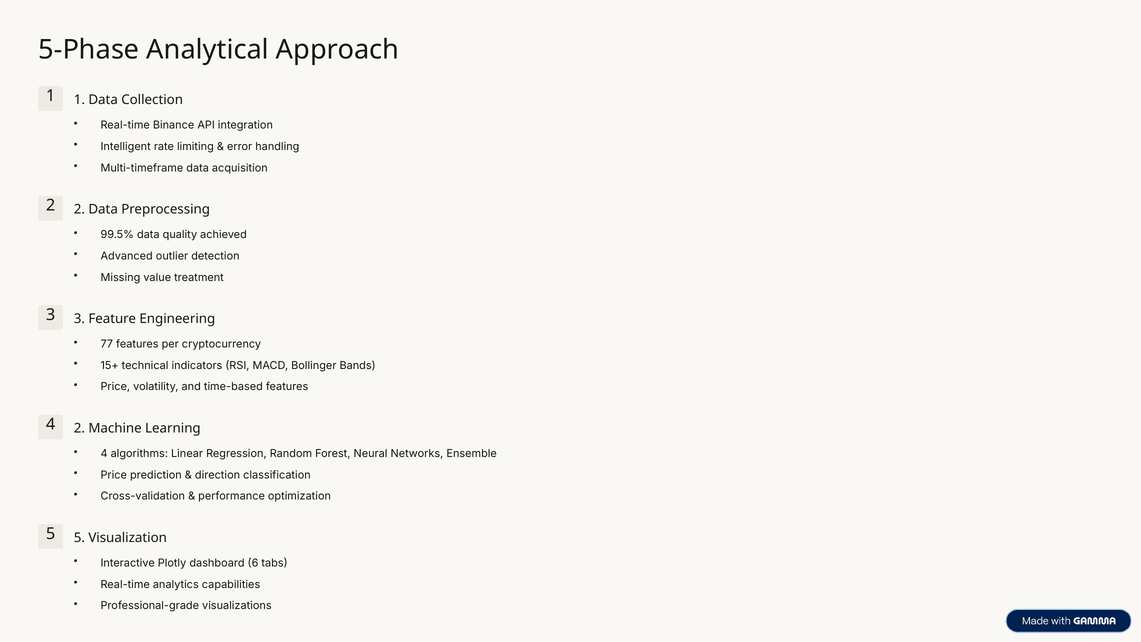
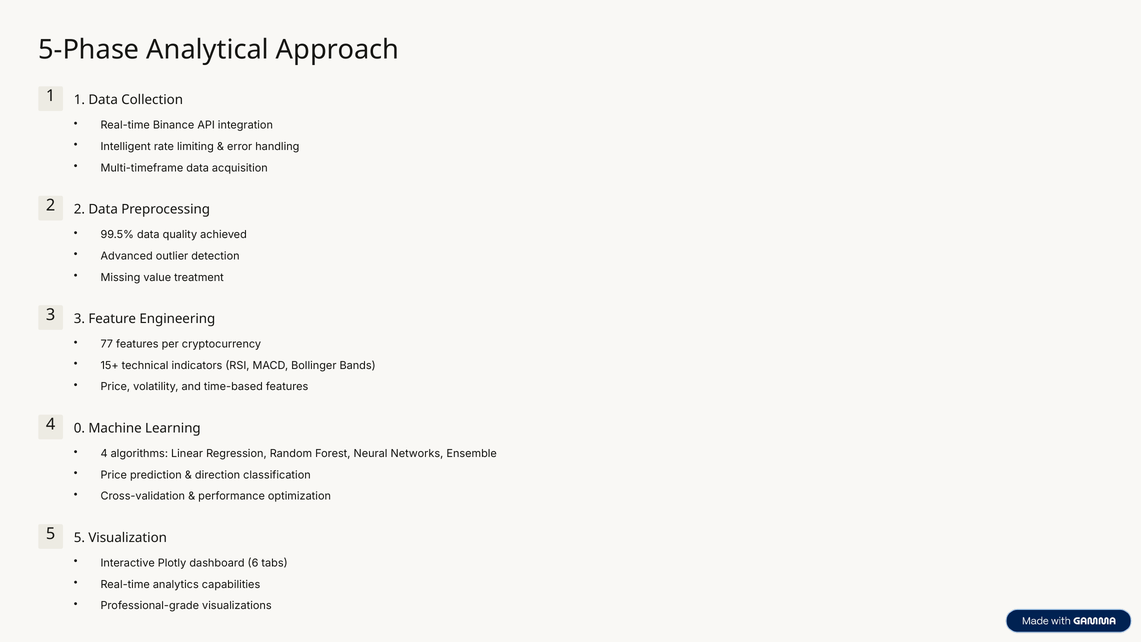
4 2: 2 -> 0
